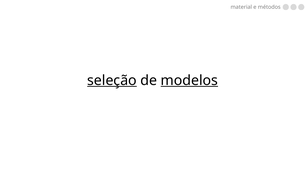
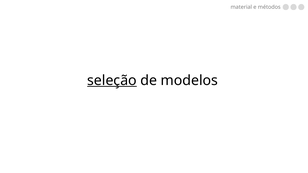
modelos underline: present -> none
